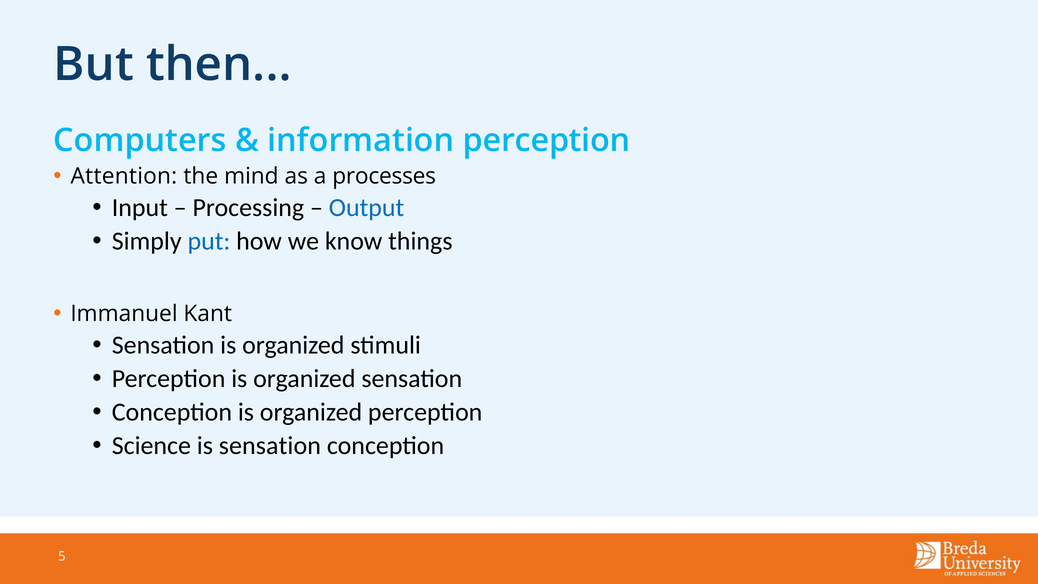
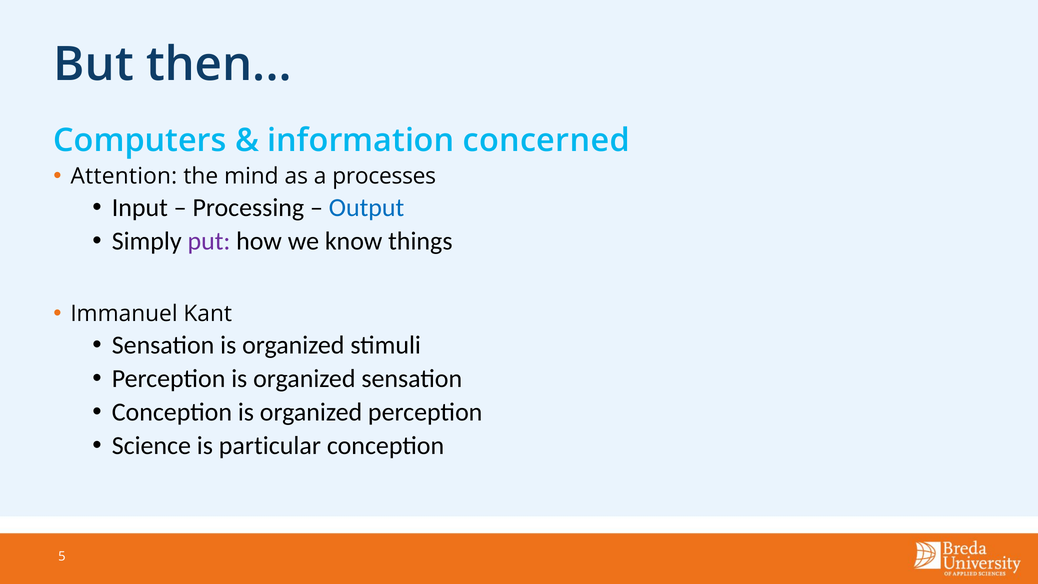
information perception: perception -> concerned
put colour: blue -> purple
is sensation: sensation -> particular
